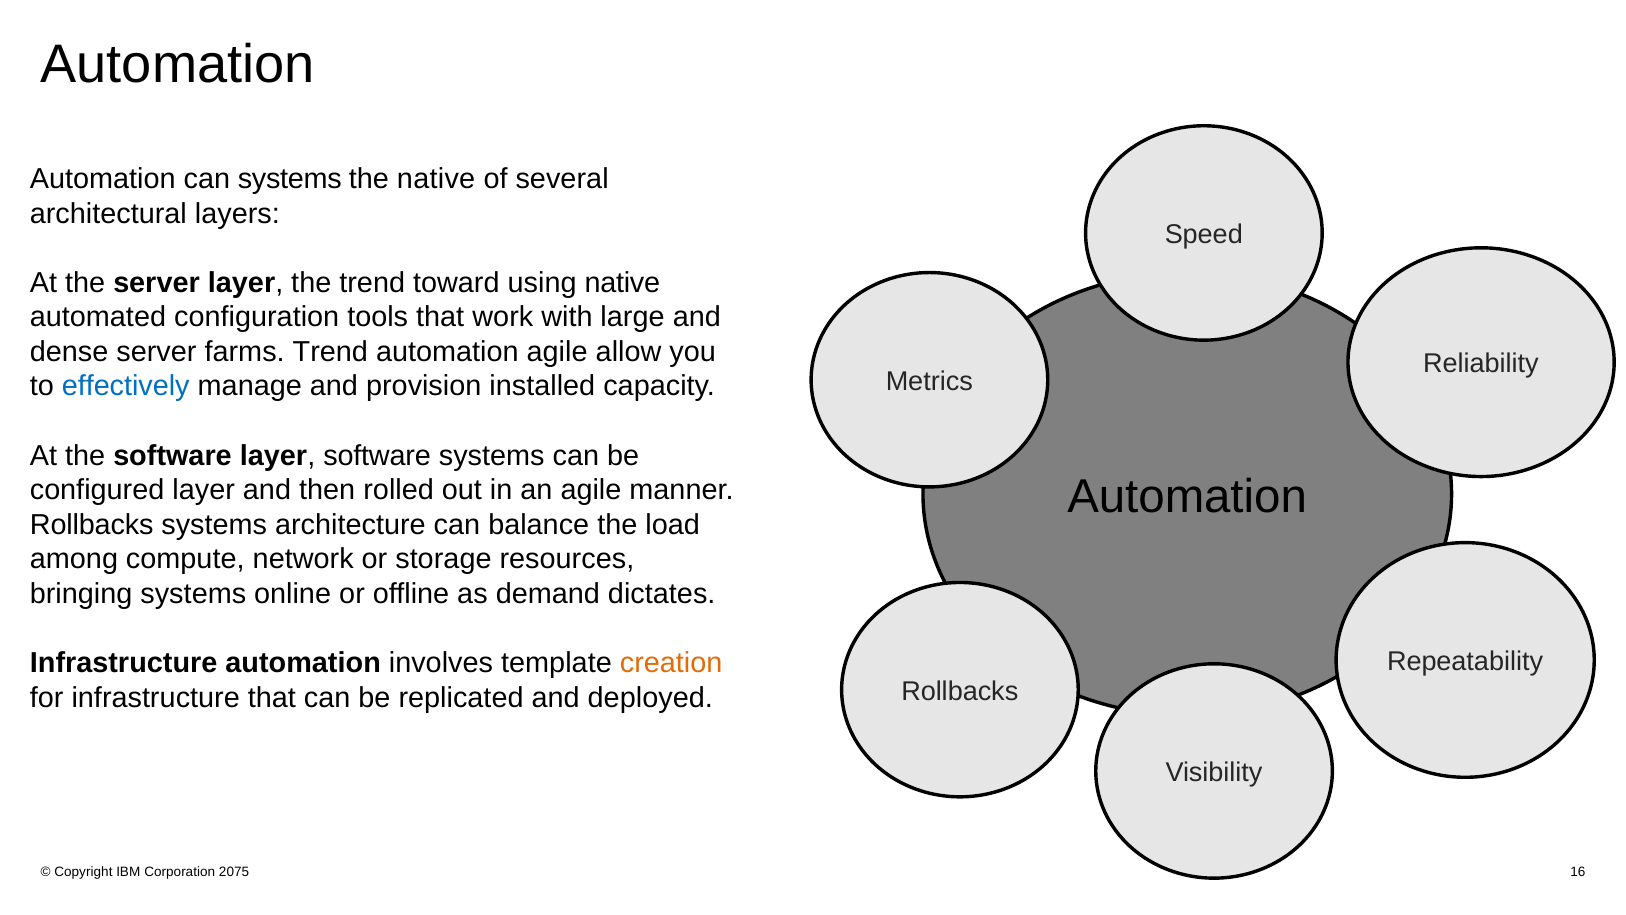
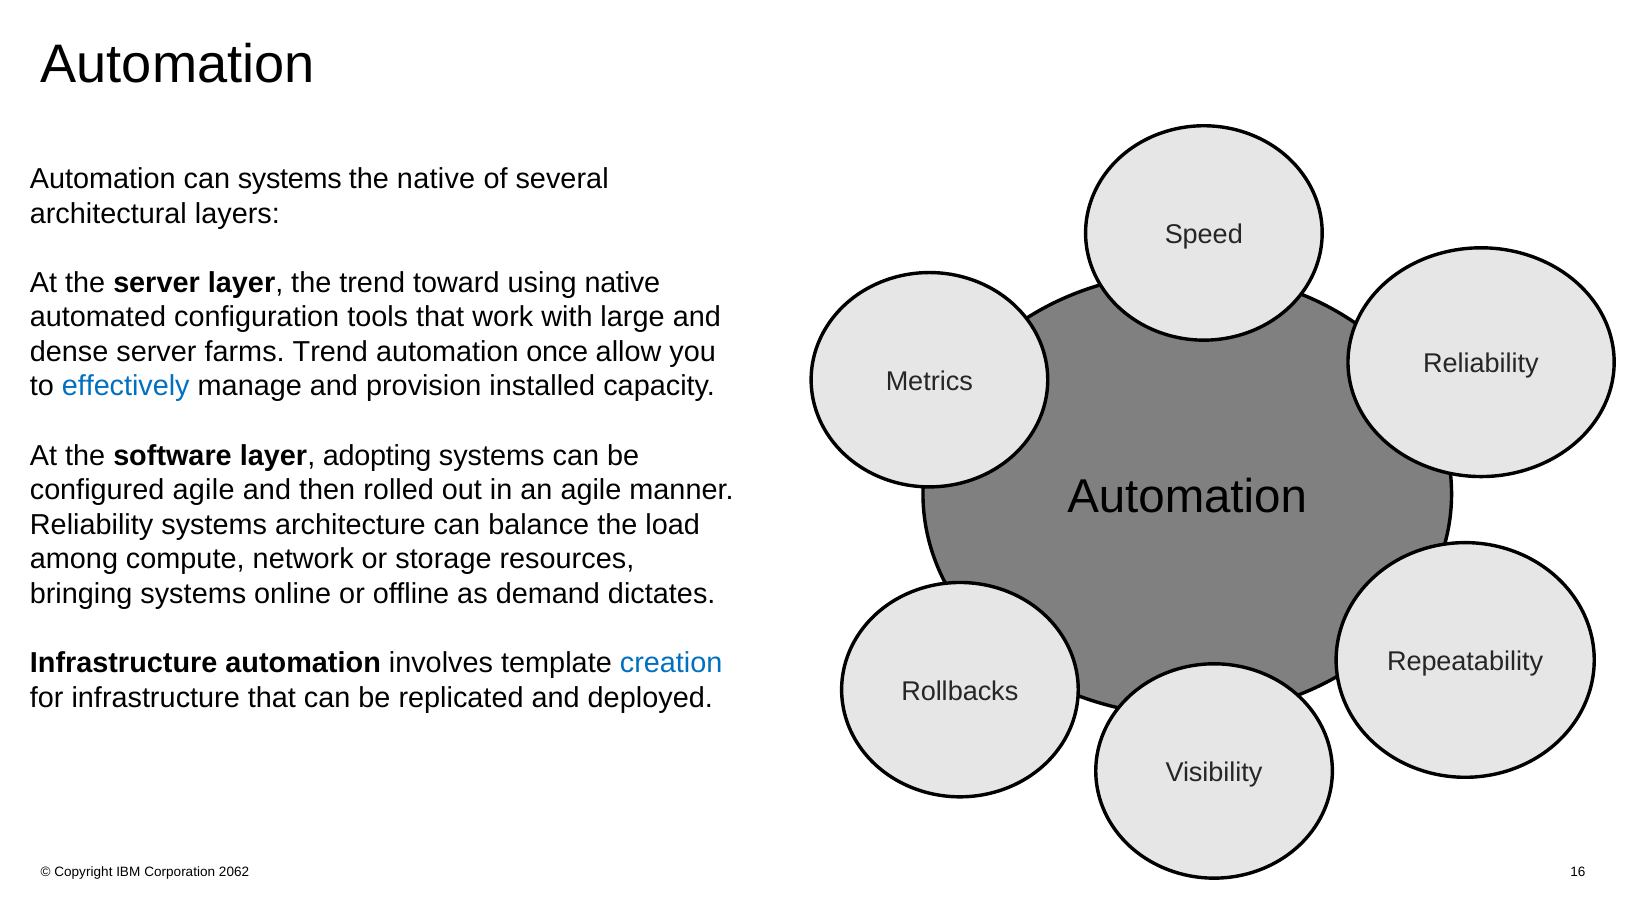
automation agile: agile -> once
layer software: software -> adopting
configured layer: layer -> agile
Rollbacks at (92, 525): Rollbacks -> Reliability
creation colour: orange -> blue
2075: 2075 -> 2062
